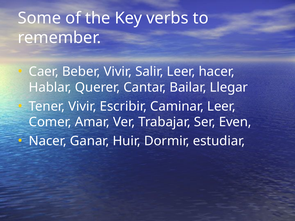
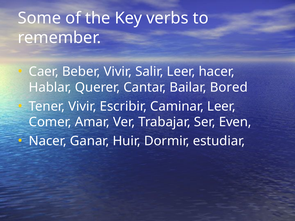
Llegar: Llegar -> Bored
